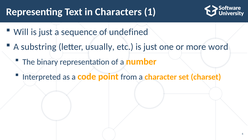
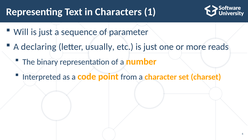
undefined: undefined -> parameter
substring: substring -> declaring
word: word -> reads
